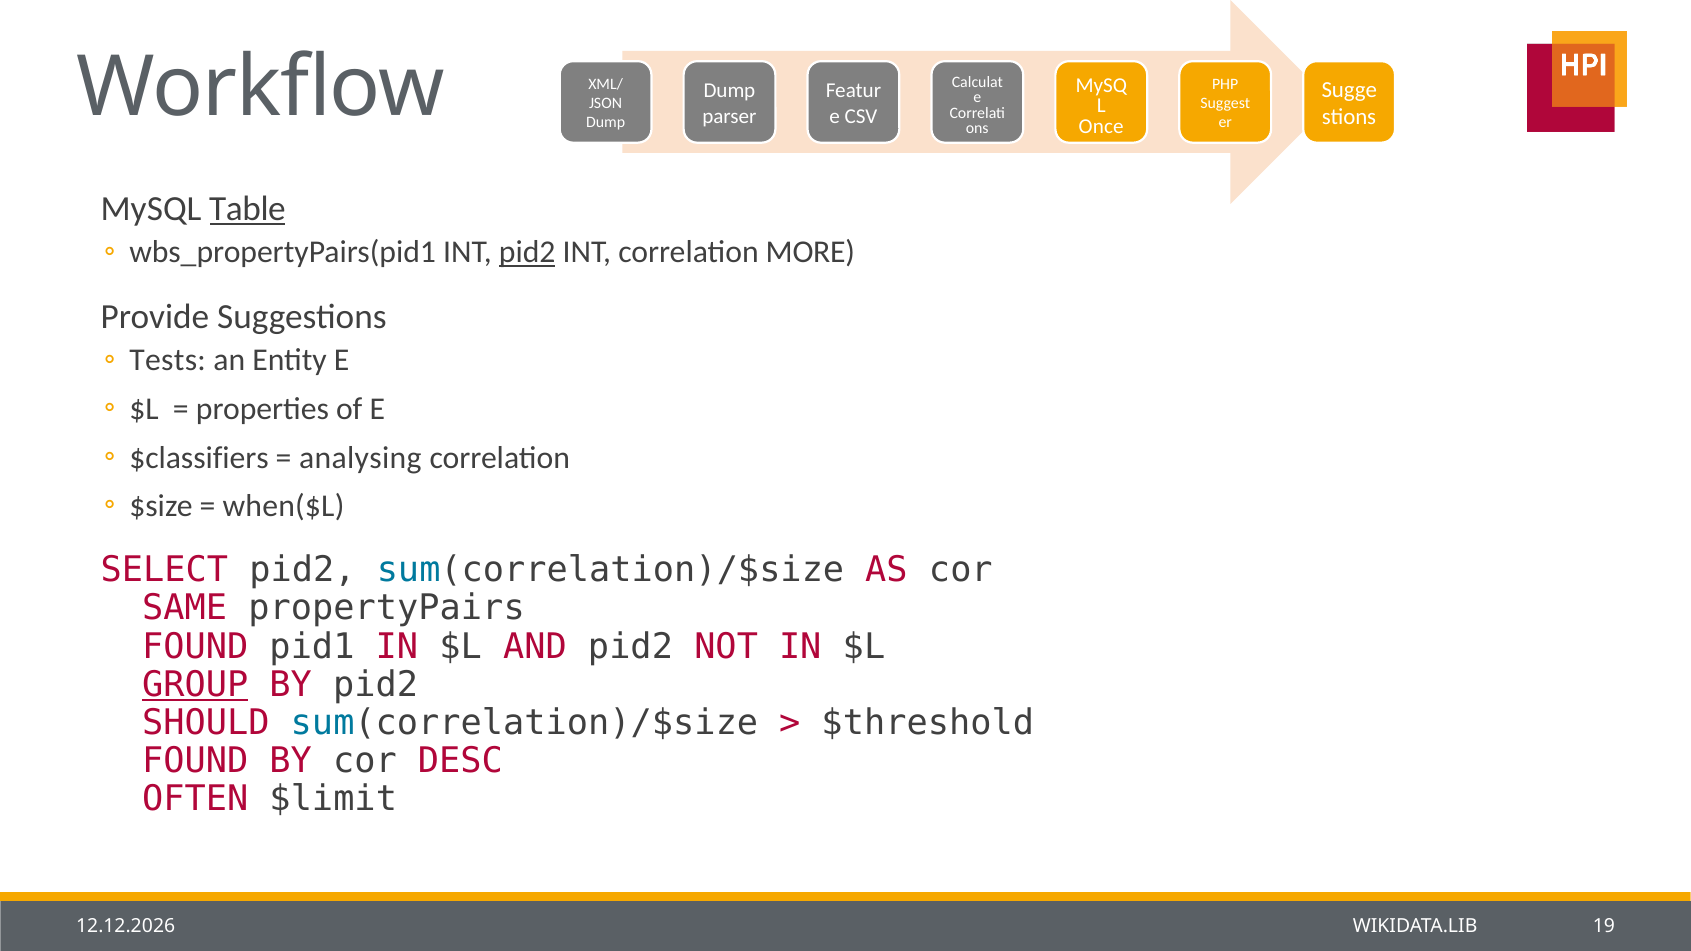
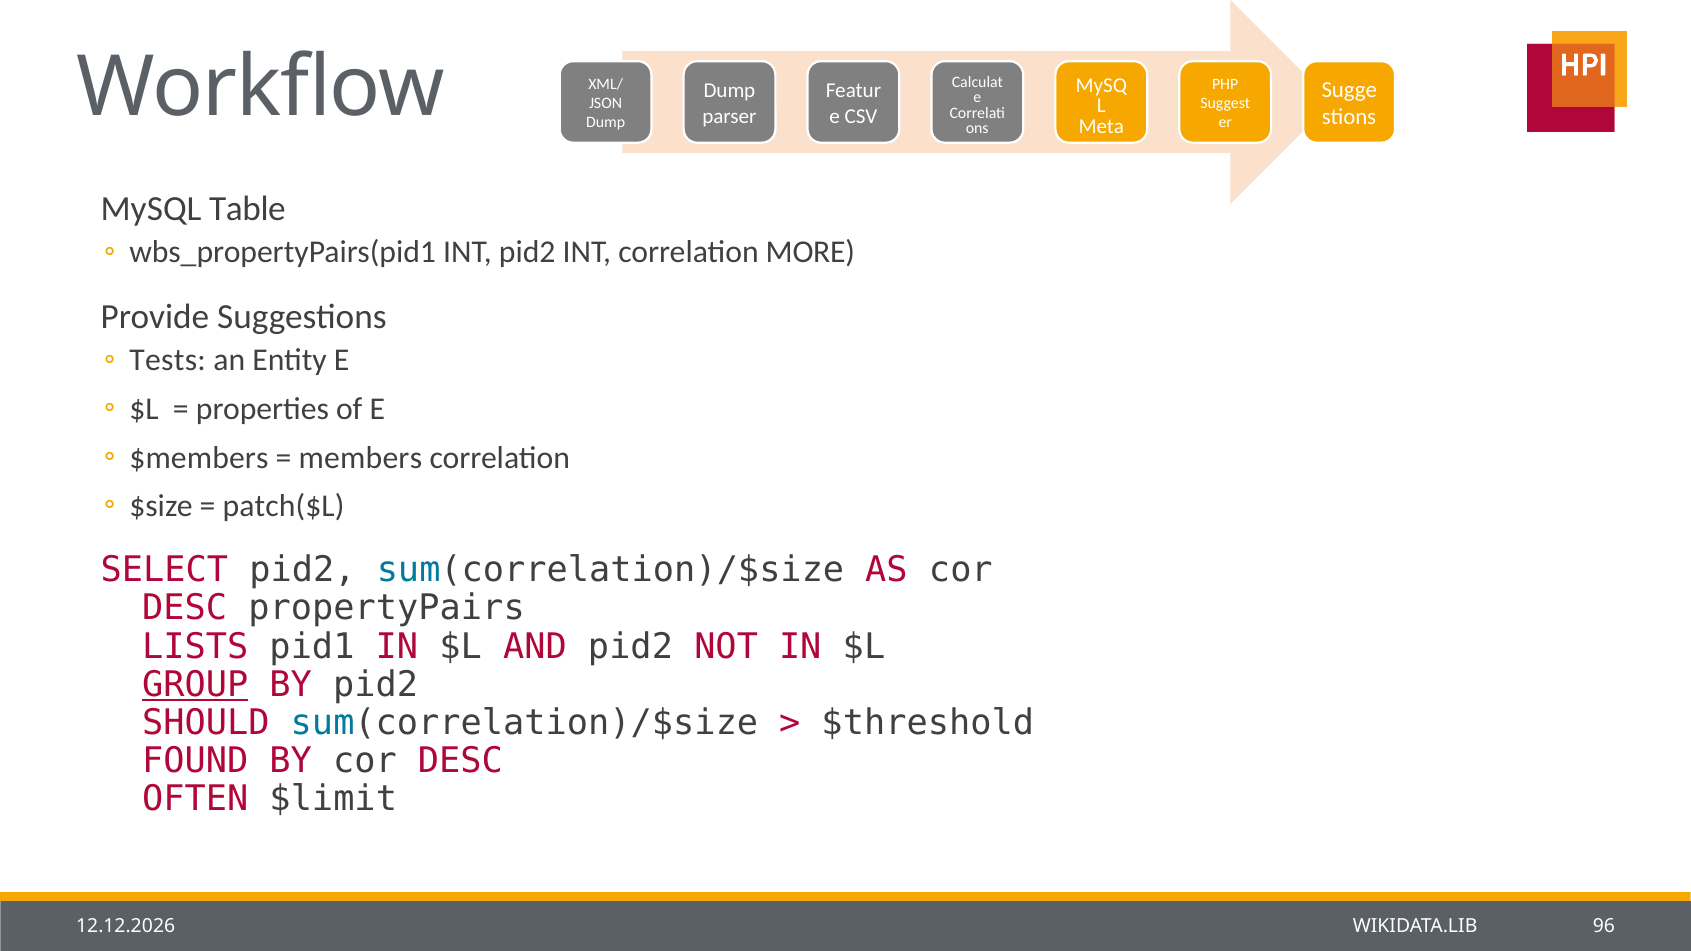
Once: Once -> Meta
Table underline: present -> none
pid2 at (527, 253) underline: present -> none
$classifiers: $classifiers -> $members
analysing: analysing -> members
when($L: when($L -> patch($L
SAME at (185, 608): SAME -> DESC
FOUND at (195, 647): FOUND -> LISTS
19: 19 -> 96
